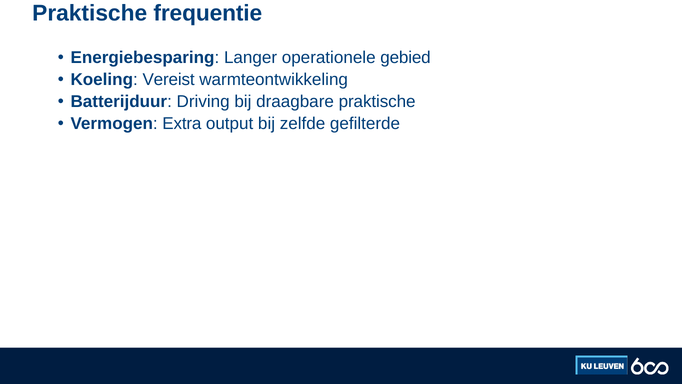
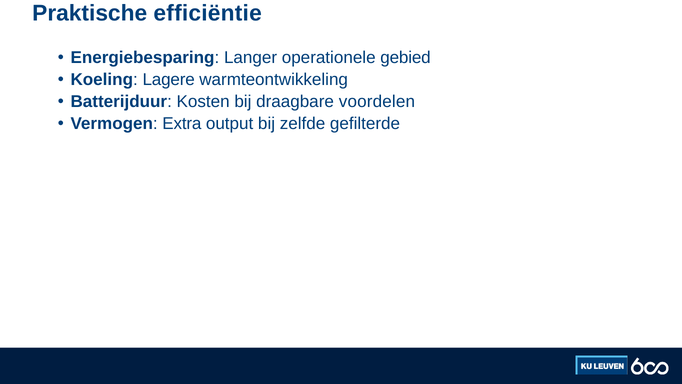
frequentie: frequentie -> efficiëntie
Vereist: Vereist -> Lagere
Driving: Driving -> Kosten
draagbare praktische: praktische -> voordelen
